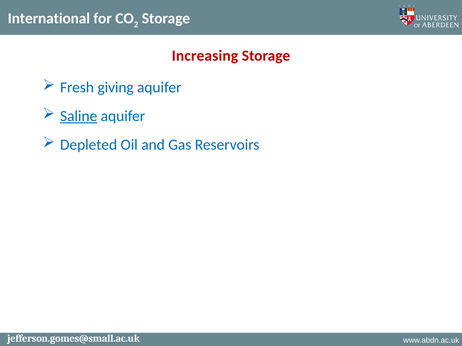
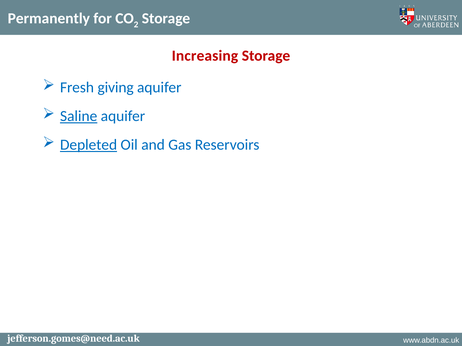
International: International -> Permanently
Depleted underline: none -> present
jefferson.gomes@small.ac.uk: jefferson.gomes@small.ac.uk -> jefferson.gomes@need.ac.uk
